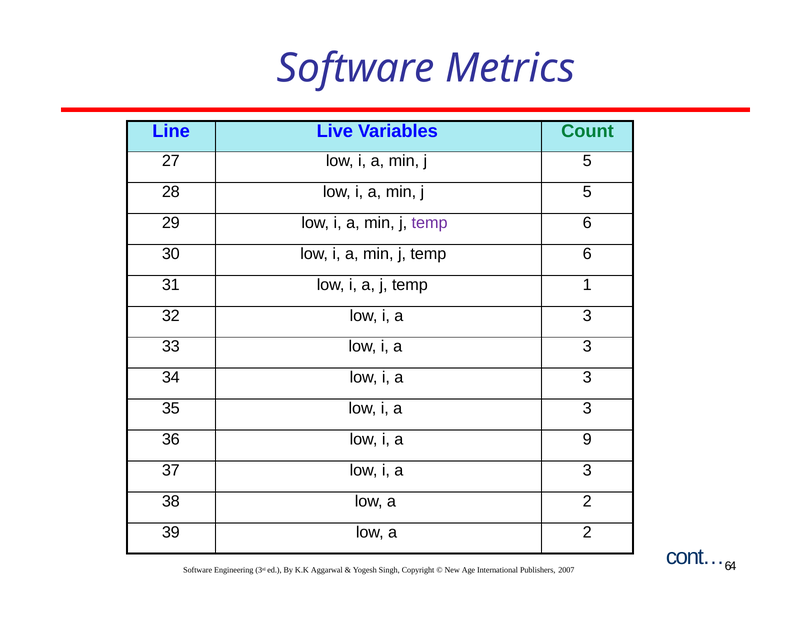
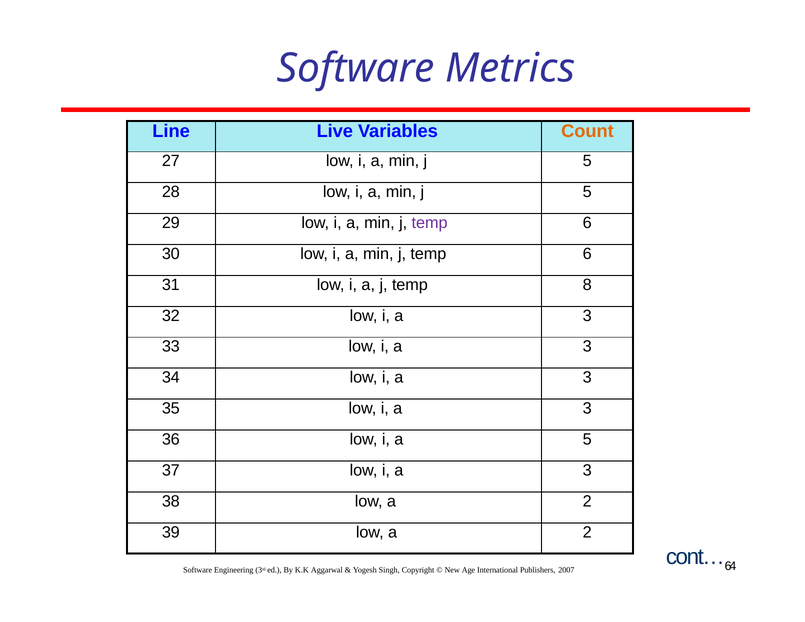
Count colour: green -> orange
1: 1 -> 8
a 9: 9 -> 5
